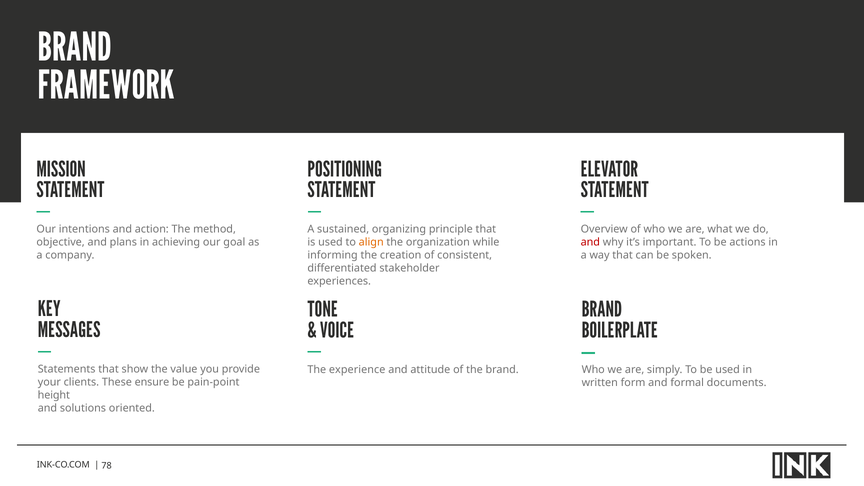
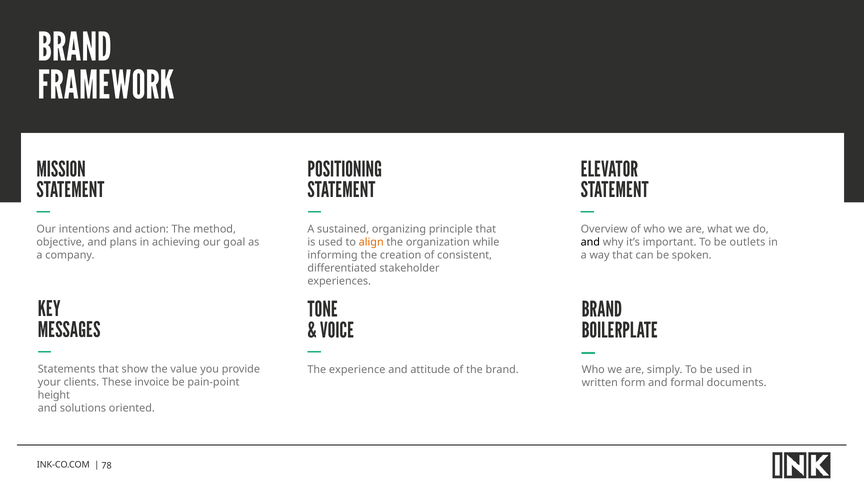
and at (590, 242) colour: red -> black
actions: actions -> outlets
ensure: ensure -> invoice
